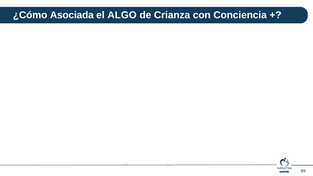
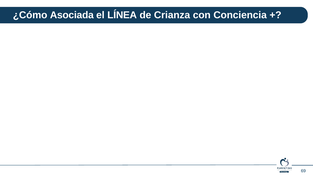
ALGO: ALGO -> LÍNEA
